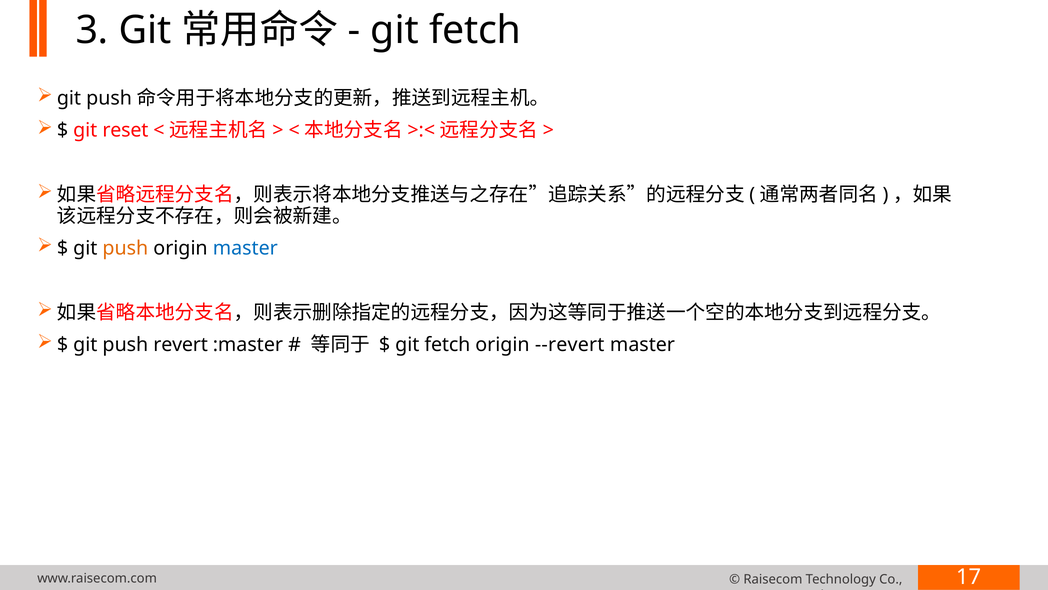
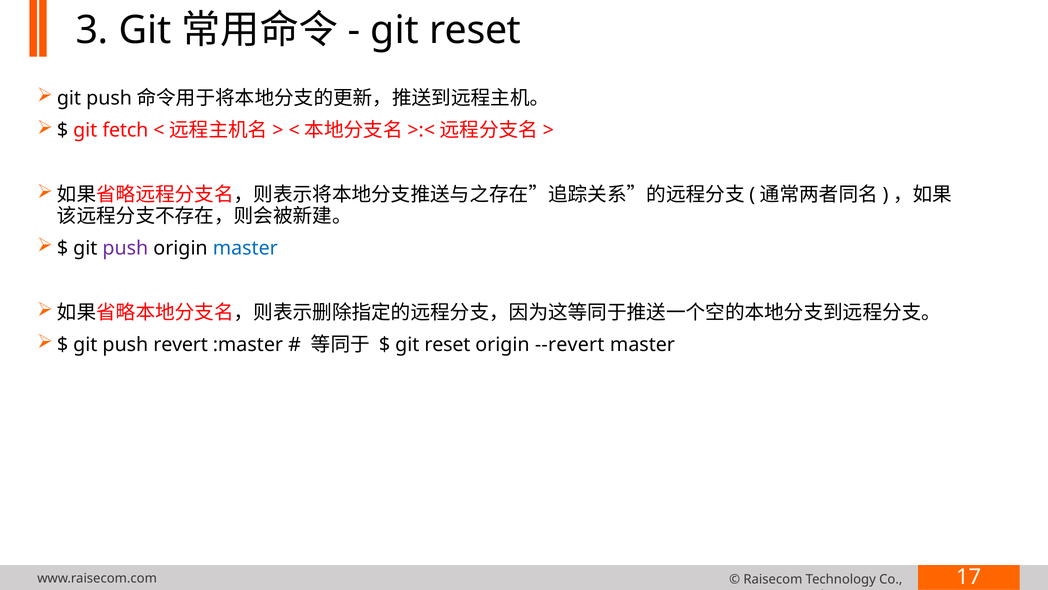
fetch at (475, 30): fetch -> reset
reset: reset -> fetch
push at (125, 248) colour: orange -> purple
fetch at (447, 344): fetch -> reset
